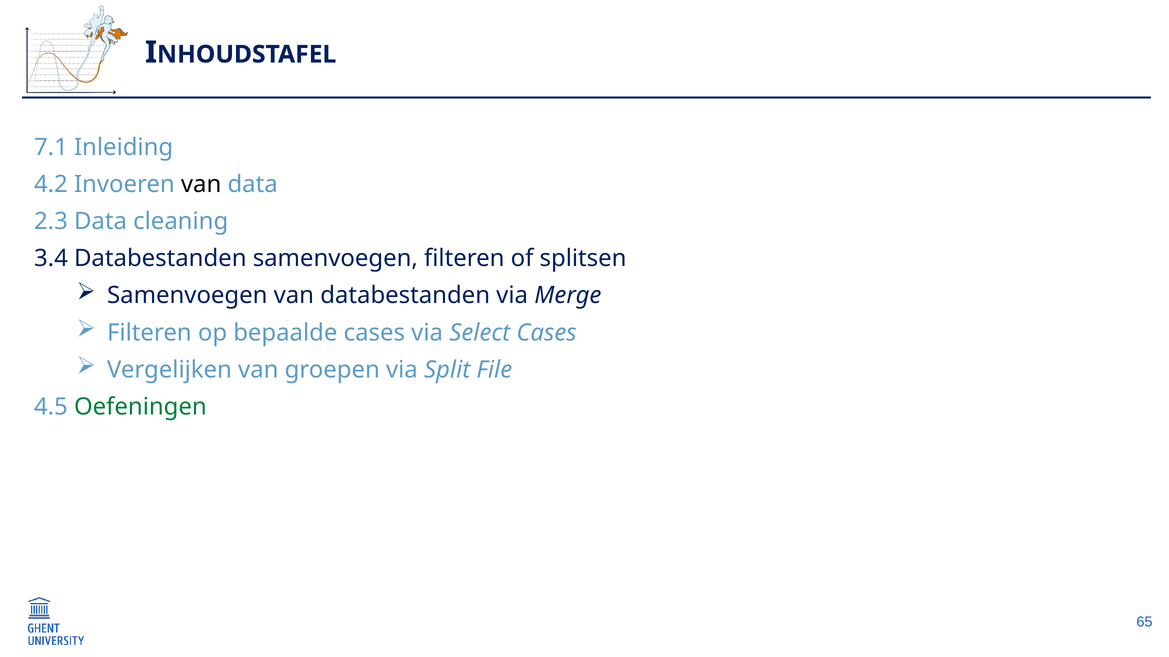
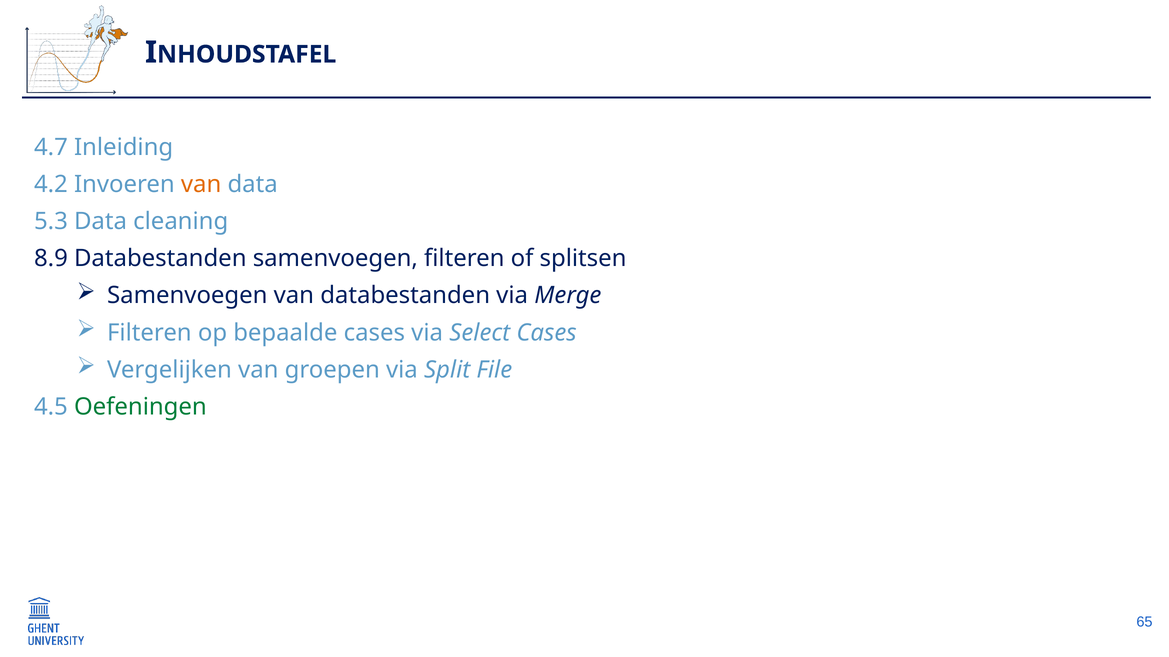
7.1: 7.1 -> 4.7
van at (201, 184) colour: black -> orange
2.3: 2.3 -> 5.3
3.4: 3.4 -> 8.9
